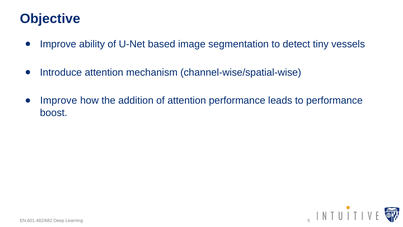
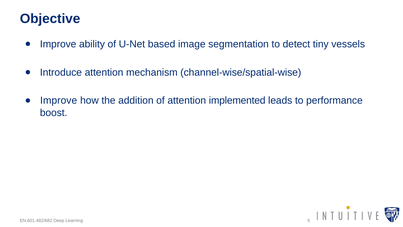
attention performance: performance -> implemented
